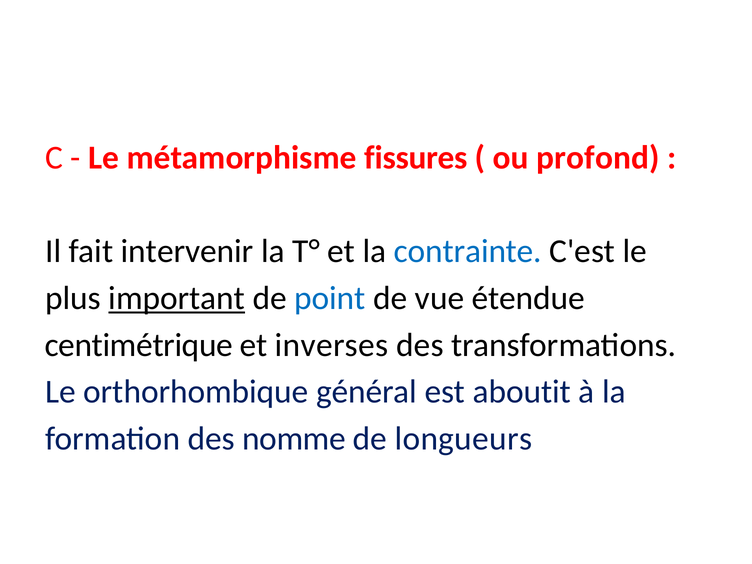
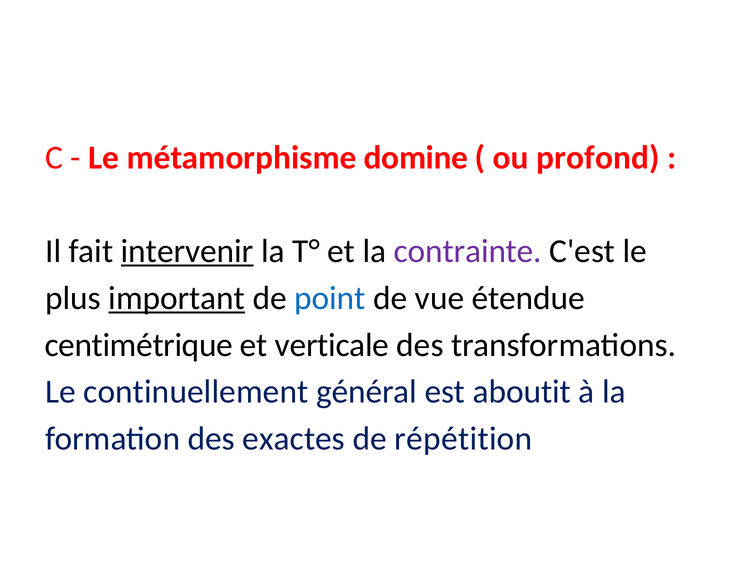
fissures: fissures -> domine
intervenir underline: none -> present
contrainte colour: blue -> purple
inverses: inverses -> verticale
orthorhombique: orthorhombique -> continuellement
nomme: nomme -> exactes
longueurs: longueurs -> répétition
